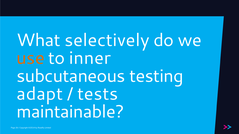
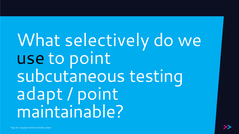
use colour: orange -> black
to inner: inner -> point
tests at (98, 94): tests -> point
